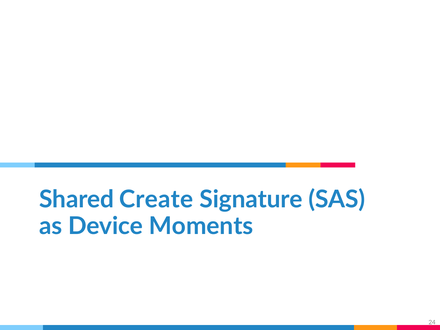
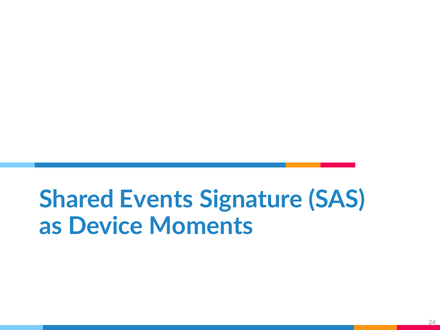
Create: Create -> Events
